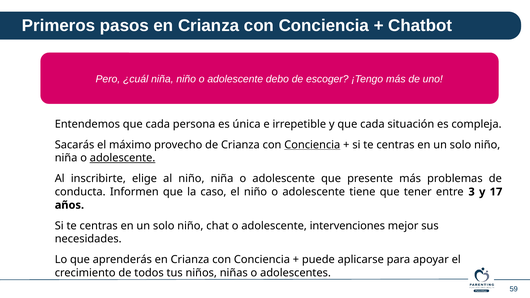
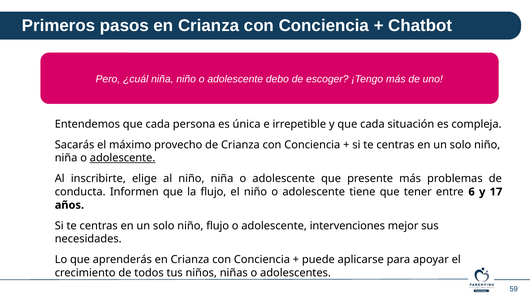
Conciencia at (312, 145) underline: present -> none
la caso: caso -> flujo
3: 3 -> 6
niño chat: chat -> flujo
